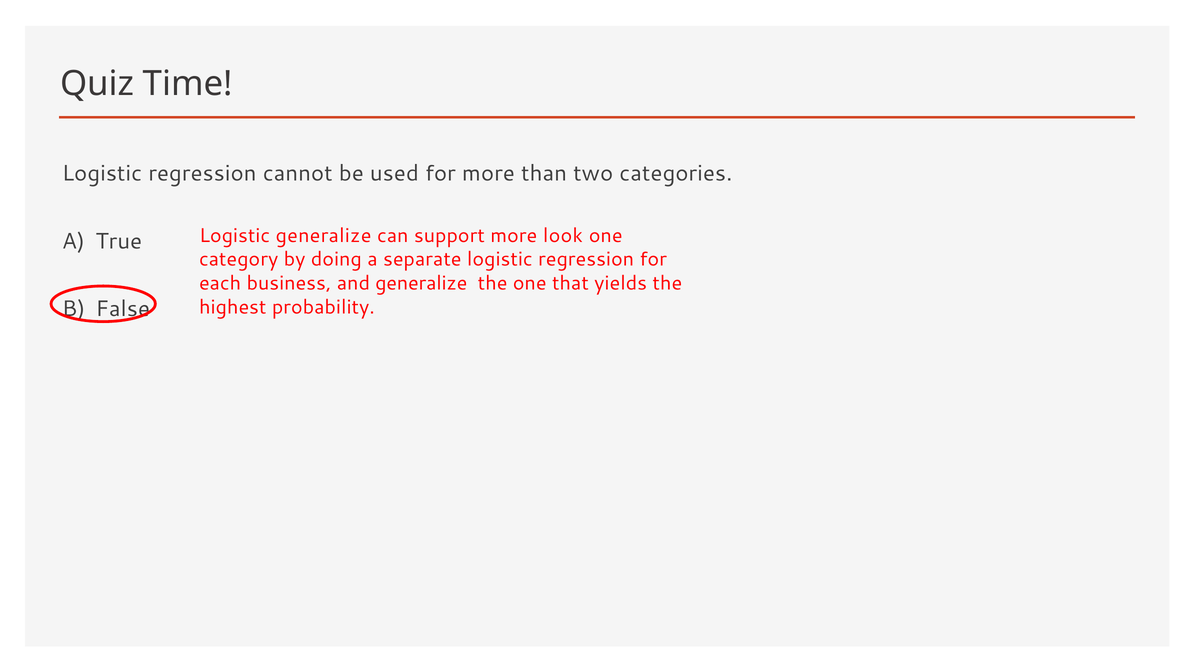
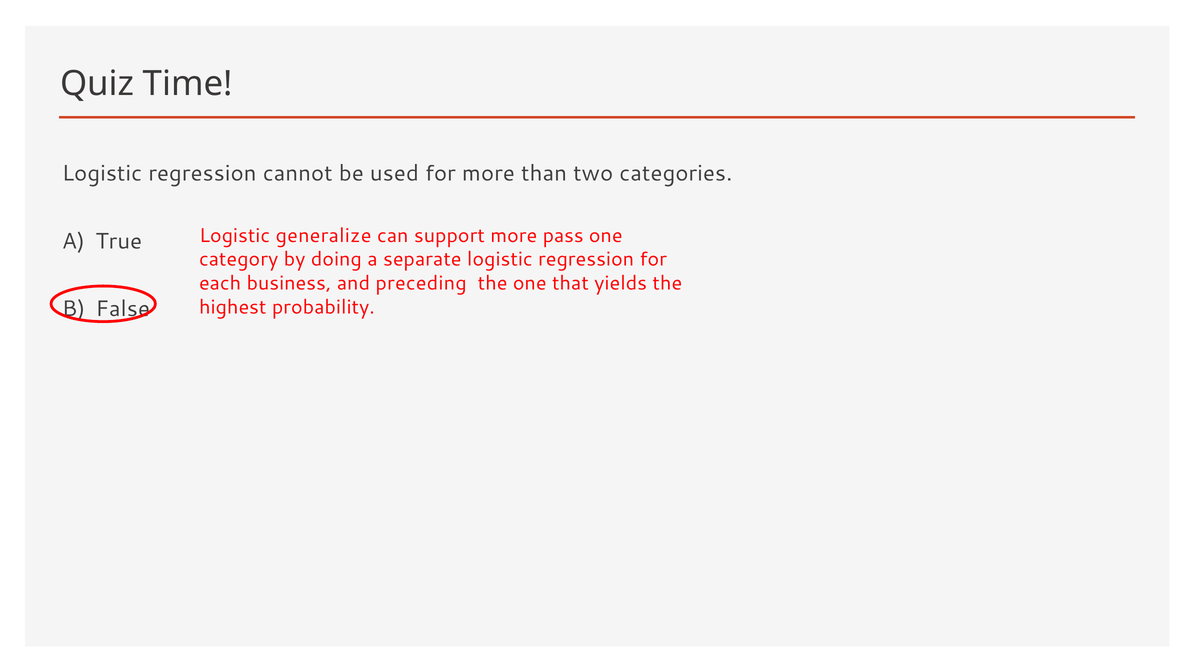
look: look -> pass
and generalize: generalize -> preceding
